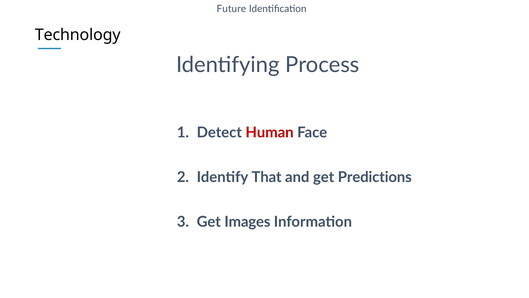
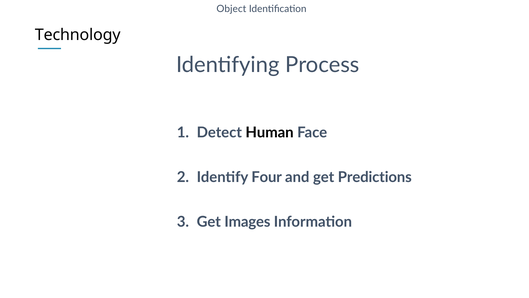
Future: Future -> Object
Human colour: red -> black
That: That -> Four
